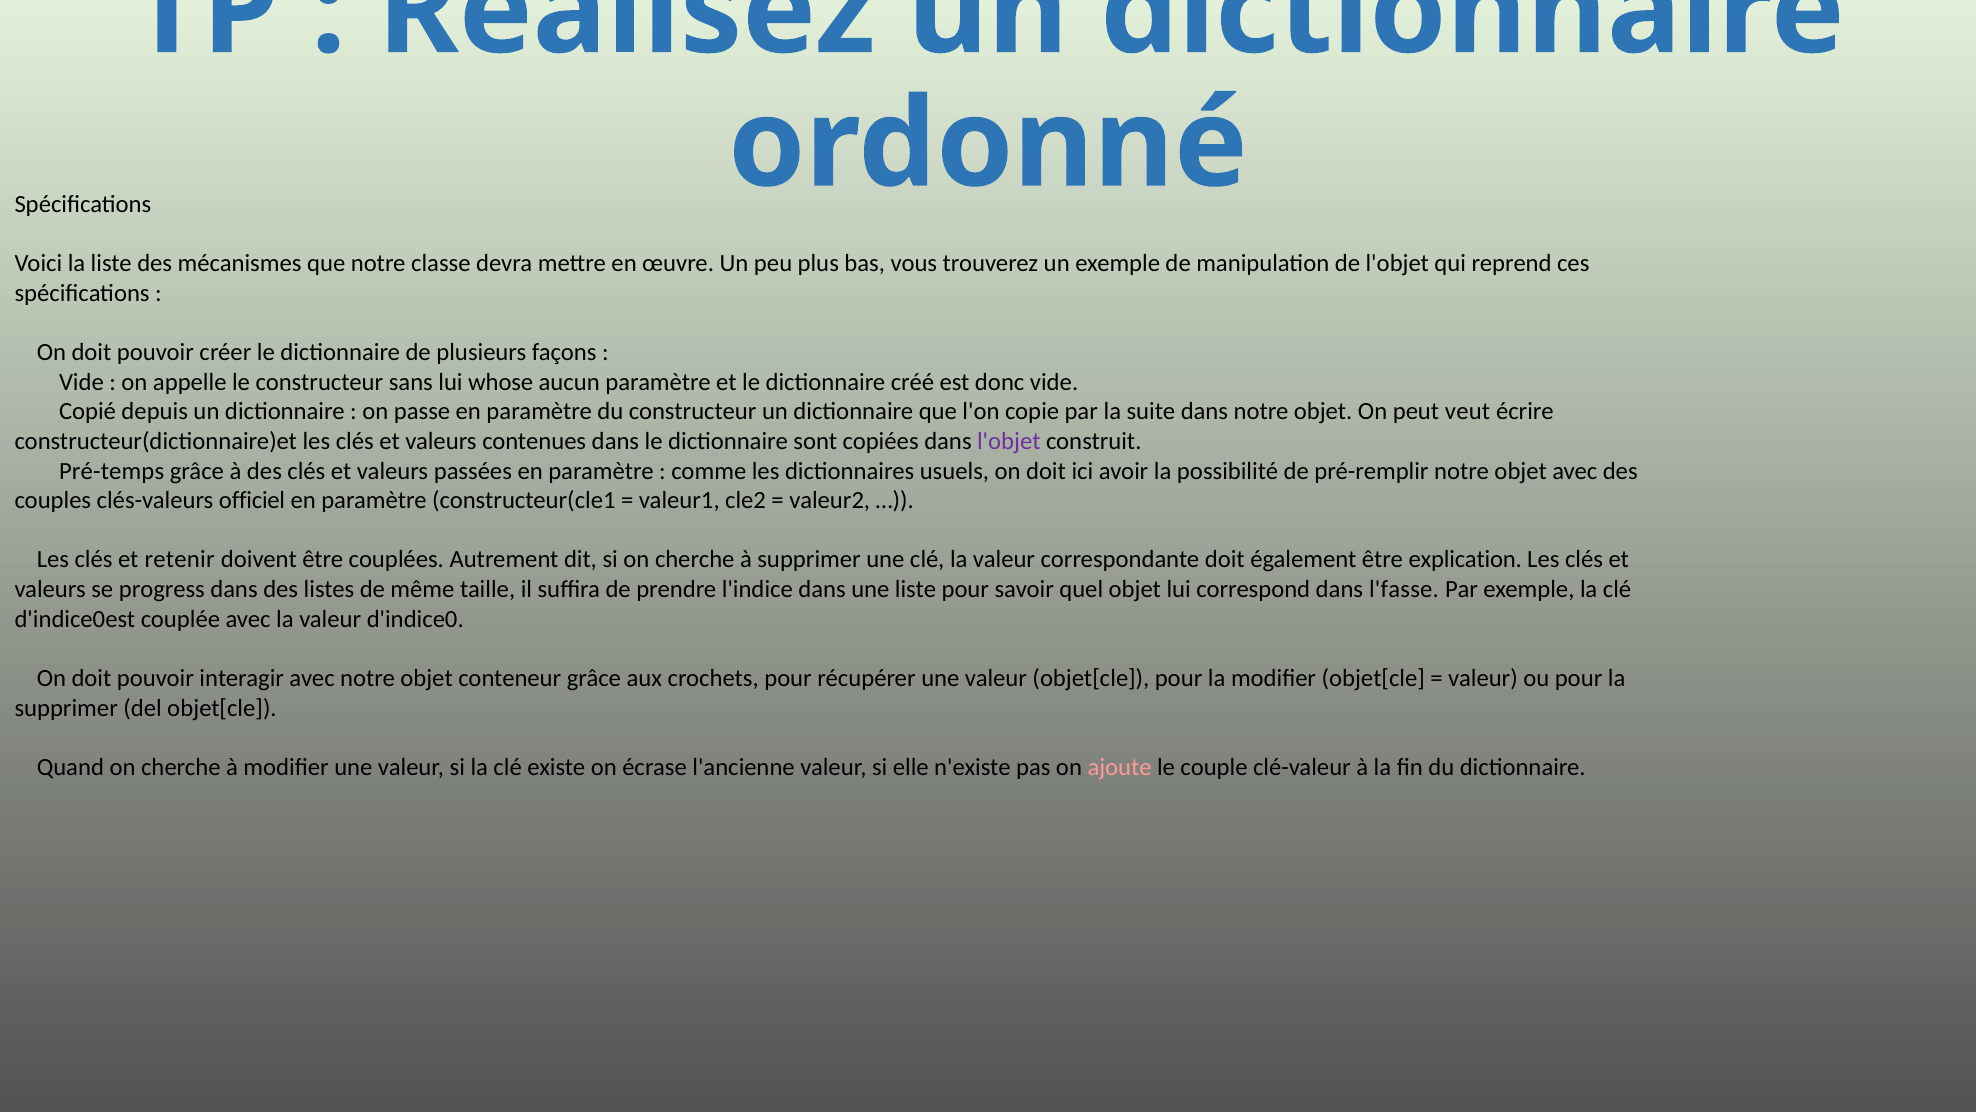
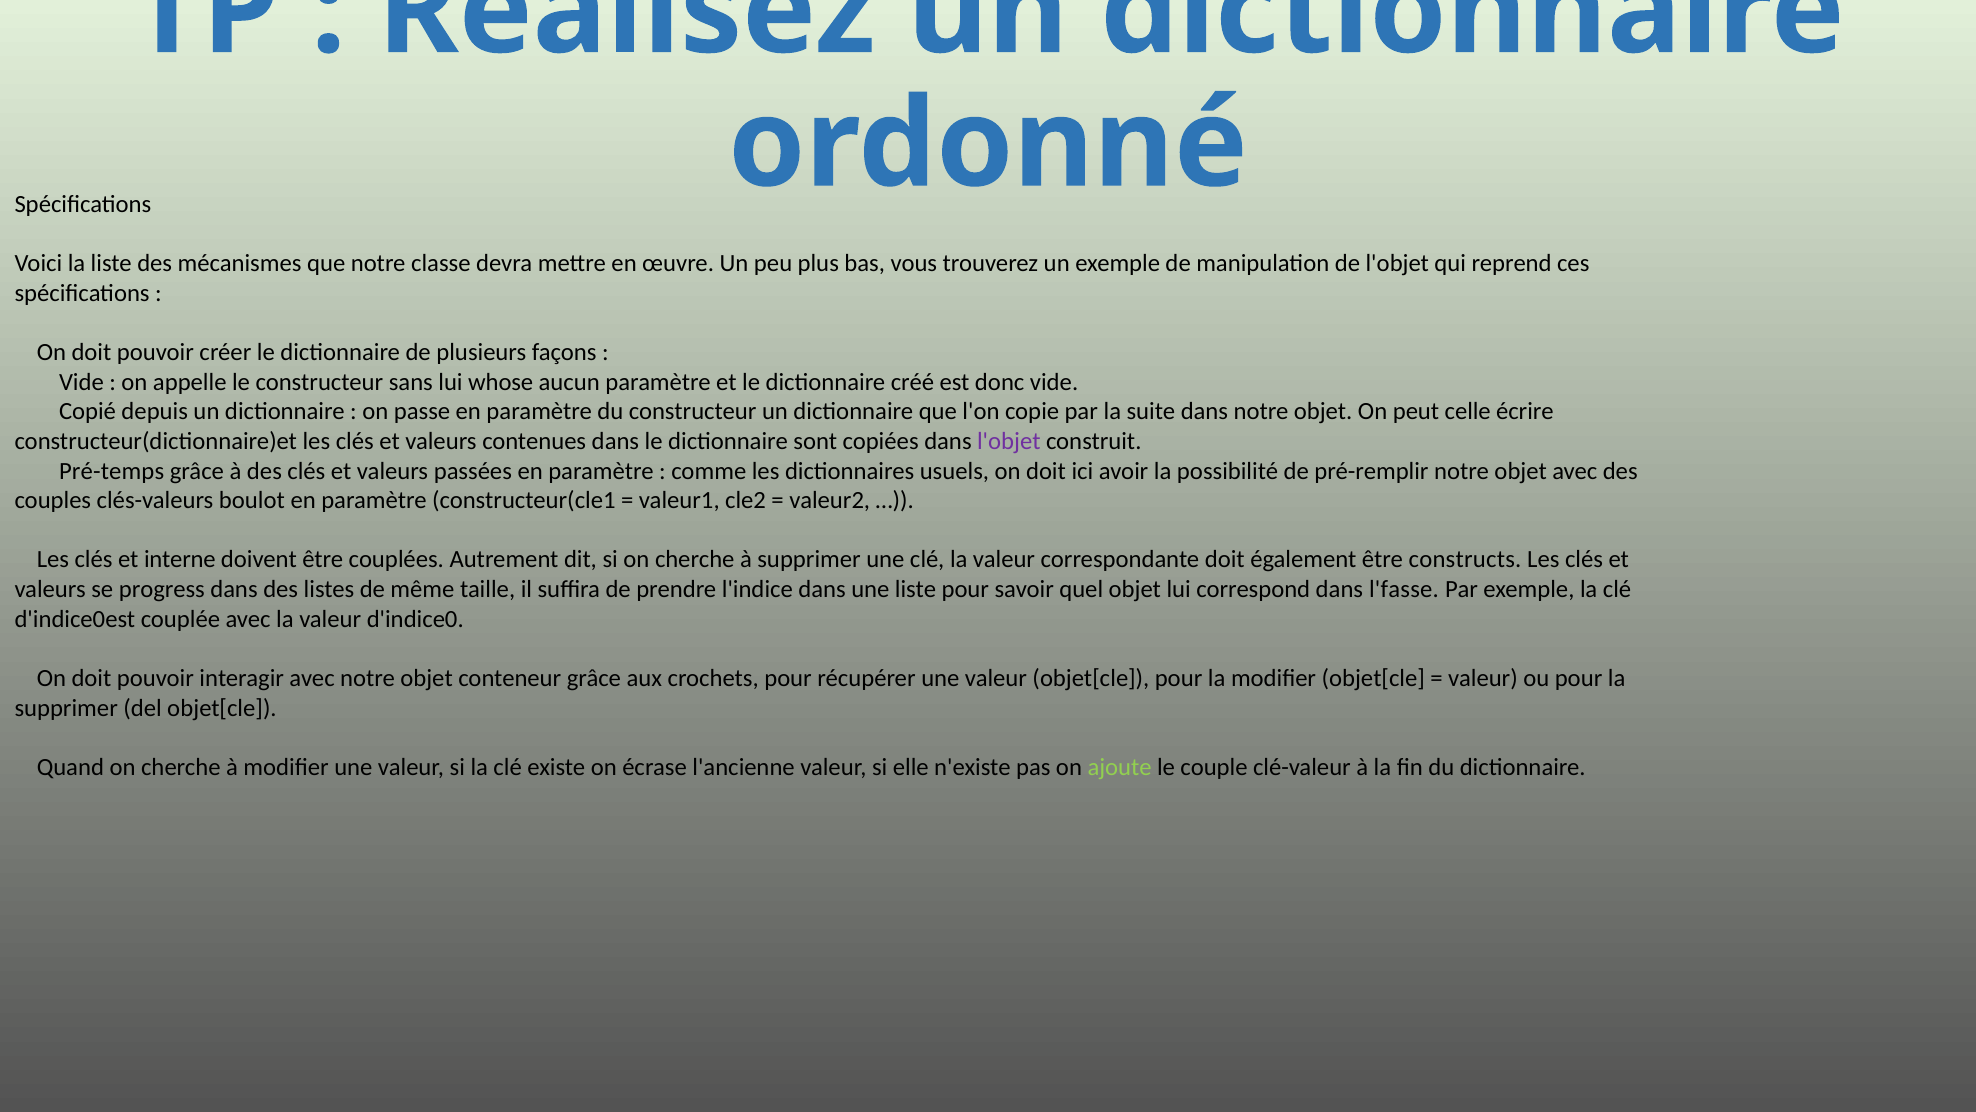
veut: veut -> celle
officiel: officiel -> boulot
retenir: retenir -> interne
explication: explication -> constructs
ajoute colour: pink -> light green
